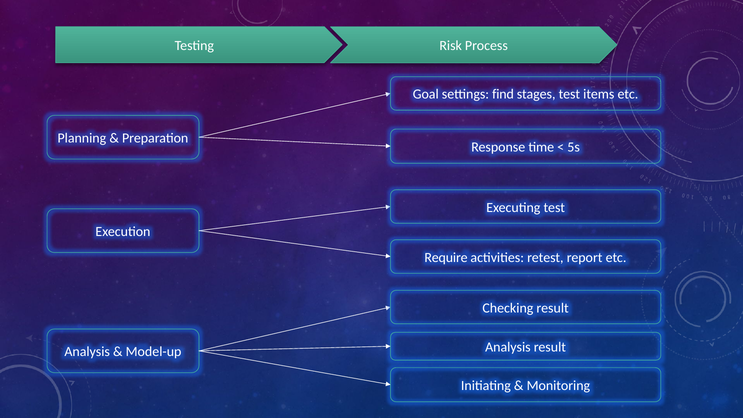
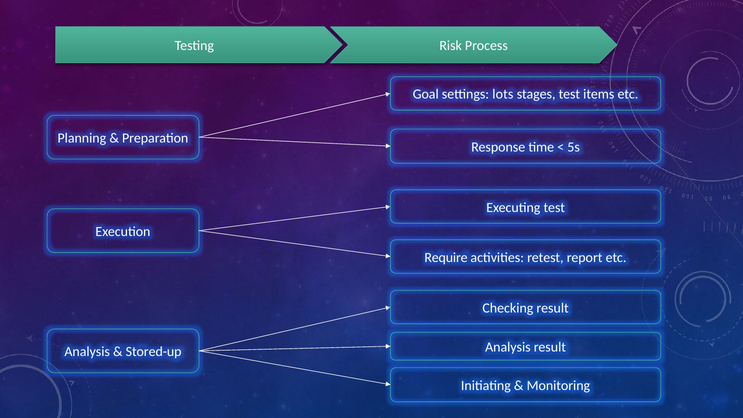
find: find -> lots
Model-up: Model-up -> Stored-up
